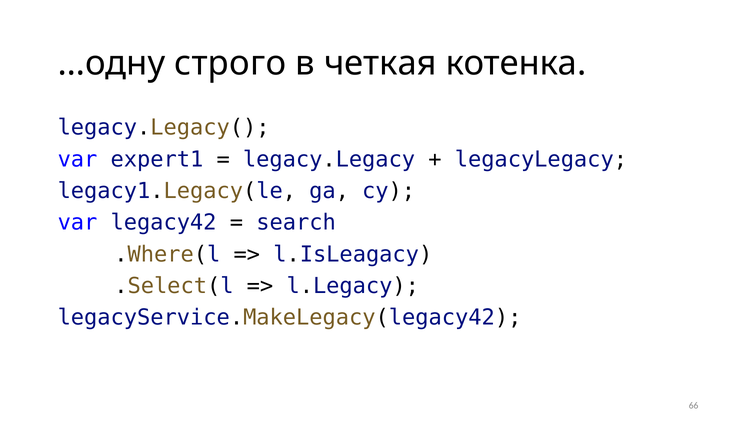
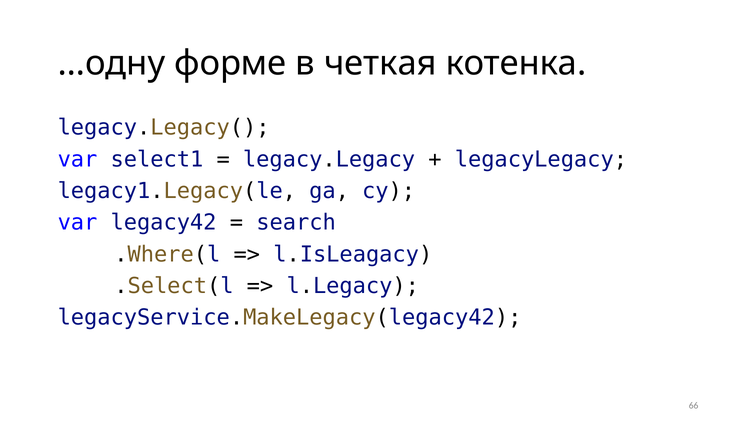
строго: строго -> форме
expert1: expert1 -> select1
